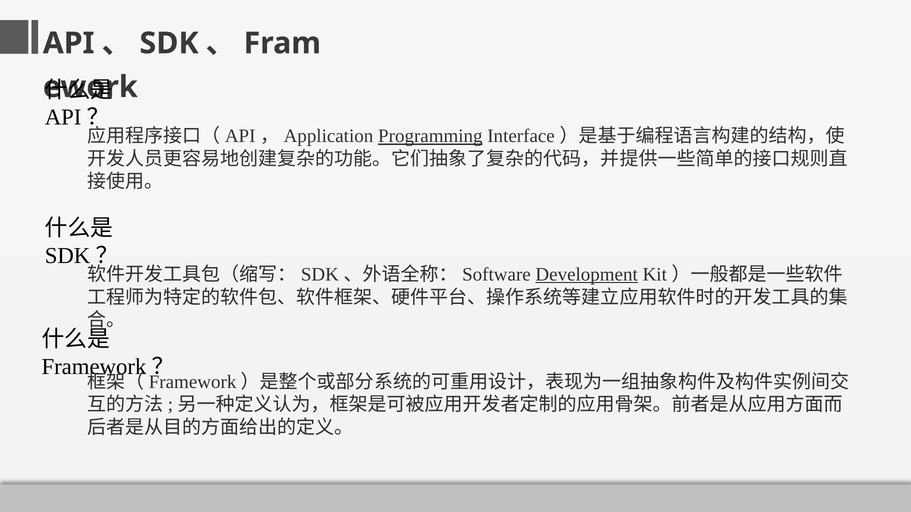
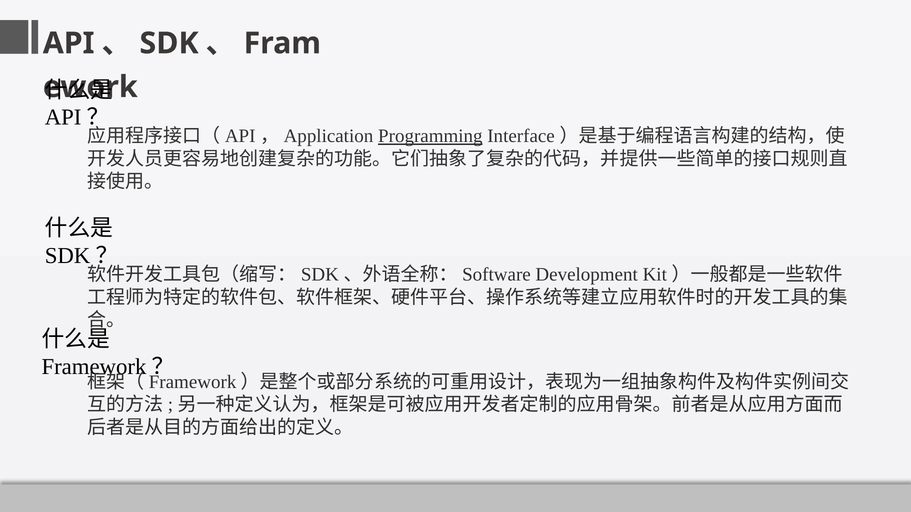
Development underline: present -> none
